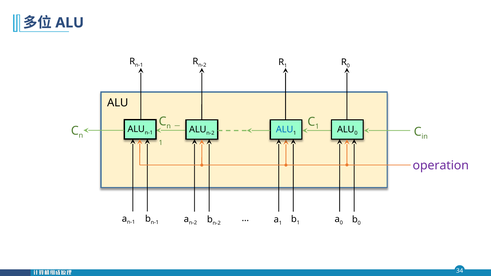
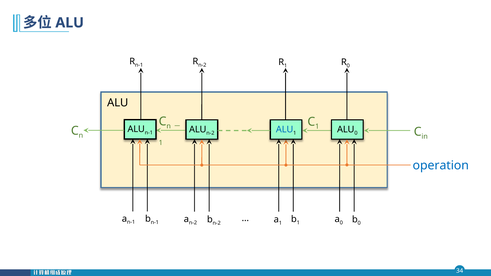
operation colour: purple -> blue
